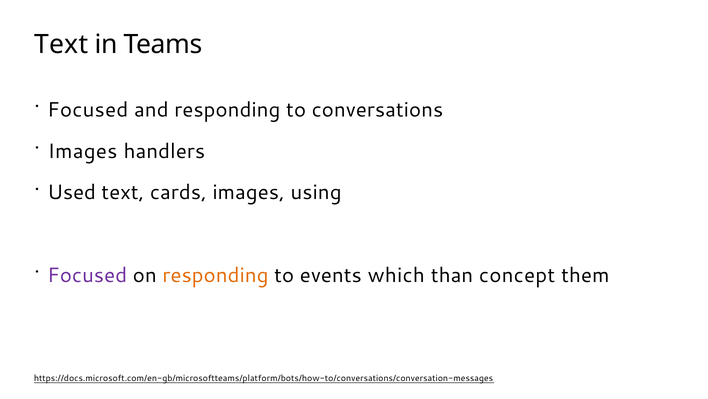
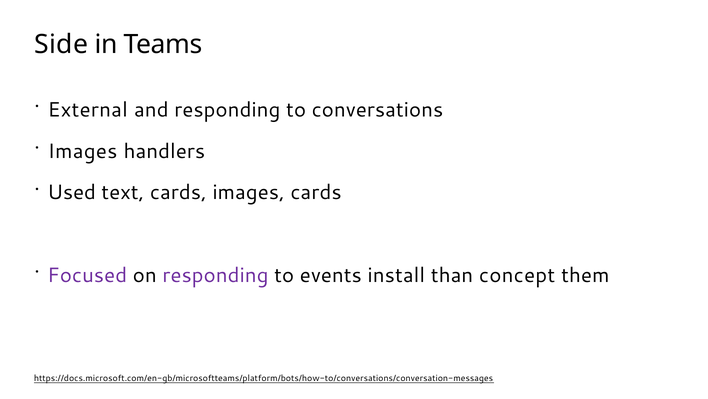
Text at (61, 44): Text -> Side
Focused at (88, 110): Focused -> External
images using: using -> cards
responding at (215, 275) colour: orange -> purple
which: which -> install
